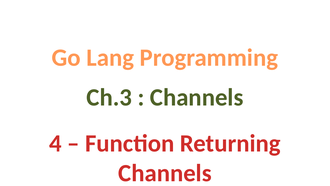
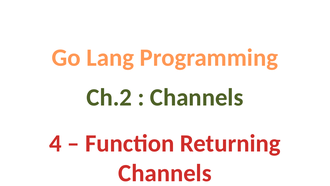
Ch.3: Ch.3 -> Ch.2
